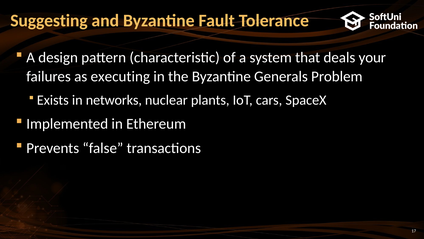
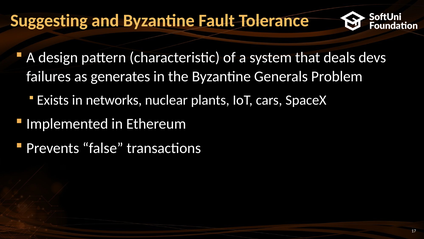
your: your -> devs
executing: executing -> generates
